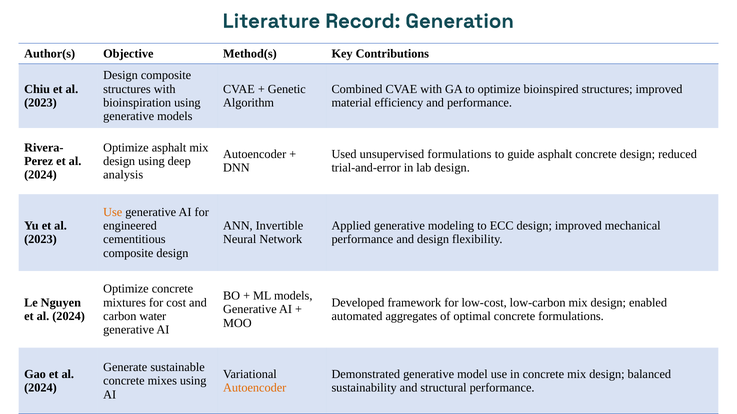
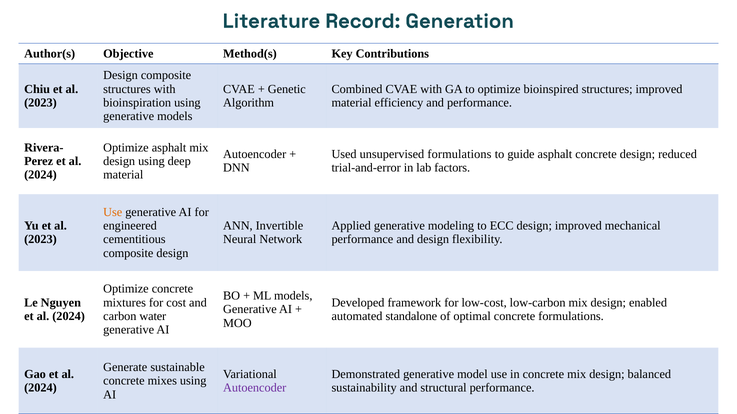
lab design: design -> factors
analysis at (123, 175): analysis -> material
aggregates: aggregates -> standalone
Autoencoder at (255, 388) colour: orange -> purple
